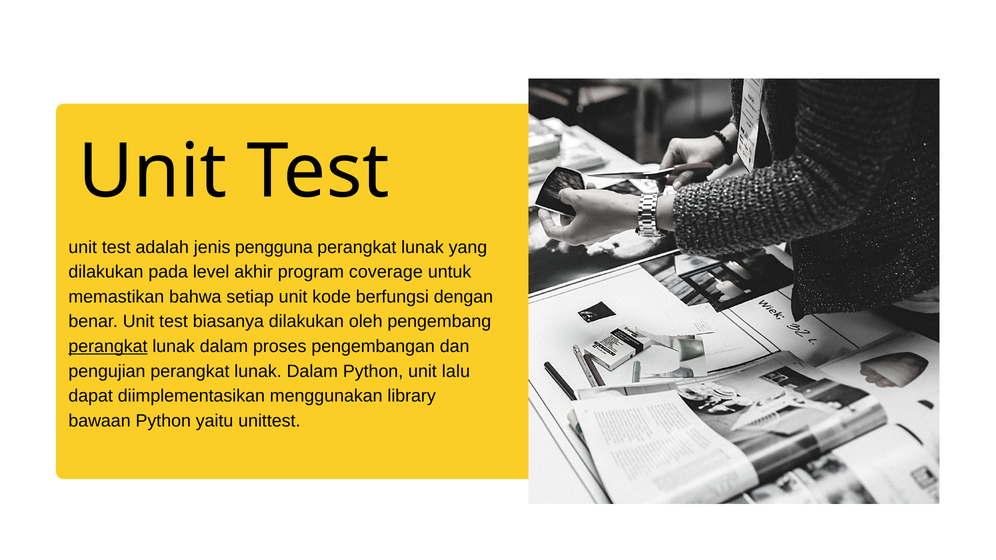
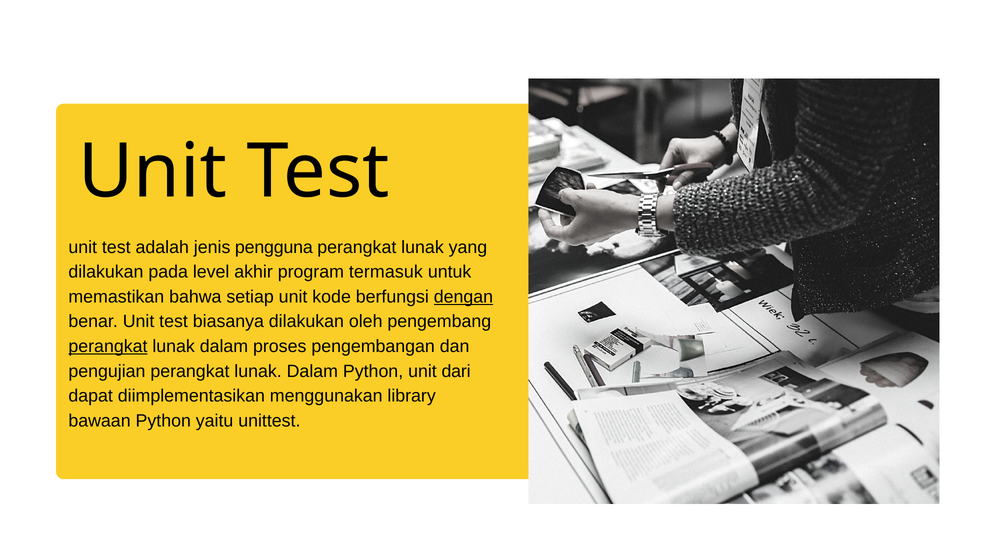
coverage: coverage -> termasuk
dengan underline: none -> present
lalu: lalu -> dari
